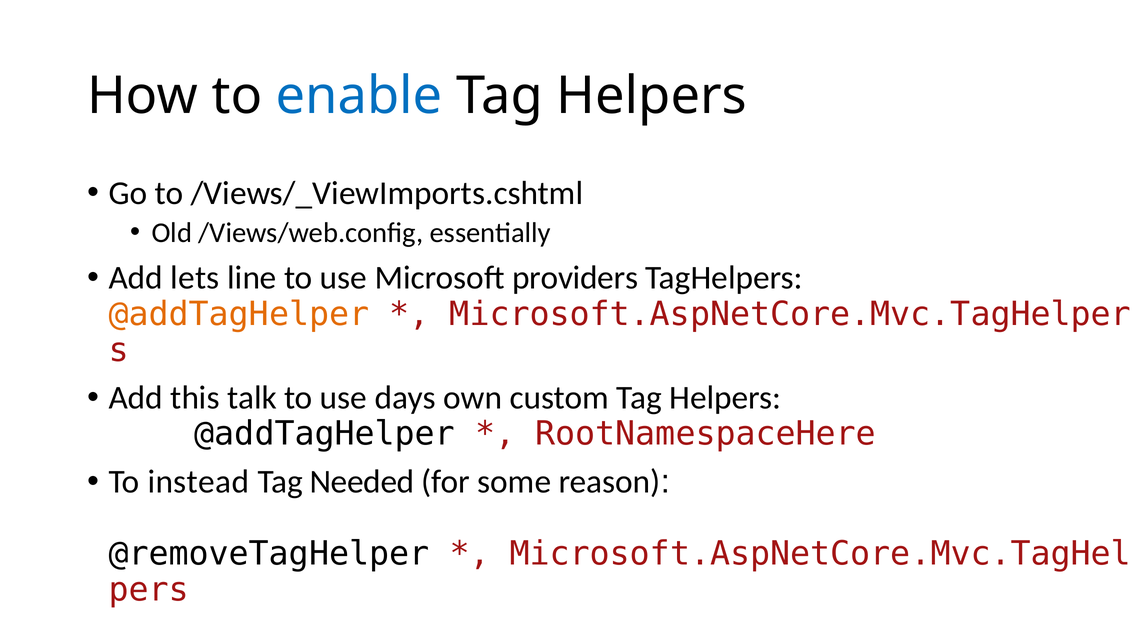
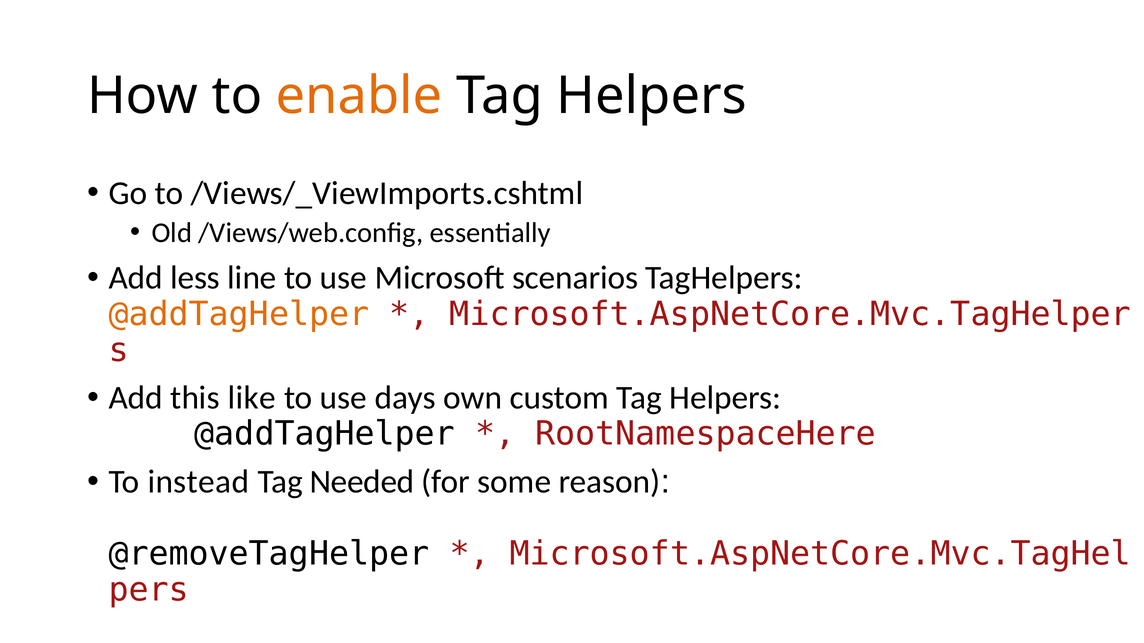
enable colour: blue -> orange
lets: lets -> less
providers: providers -> scenarios
talk: talk -> like
